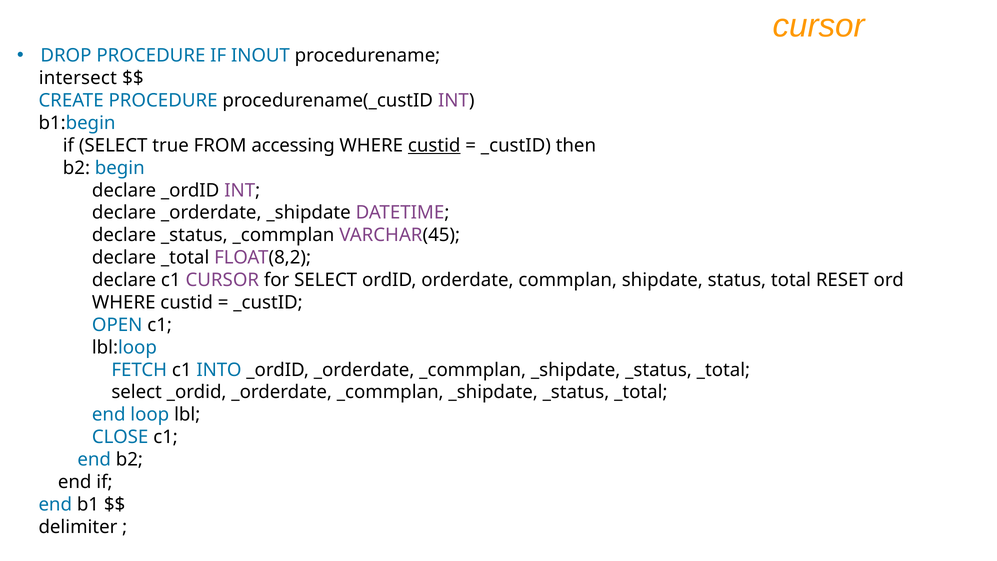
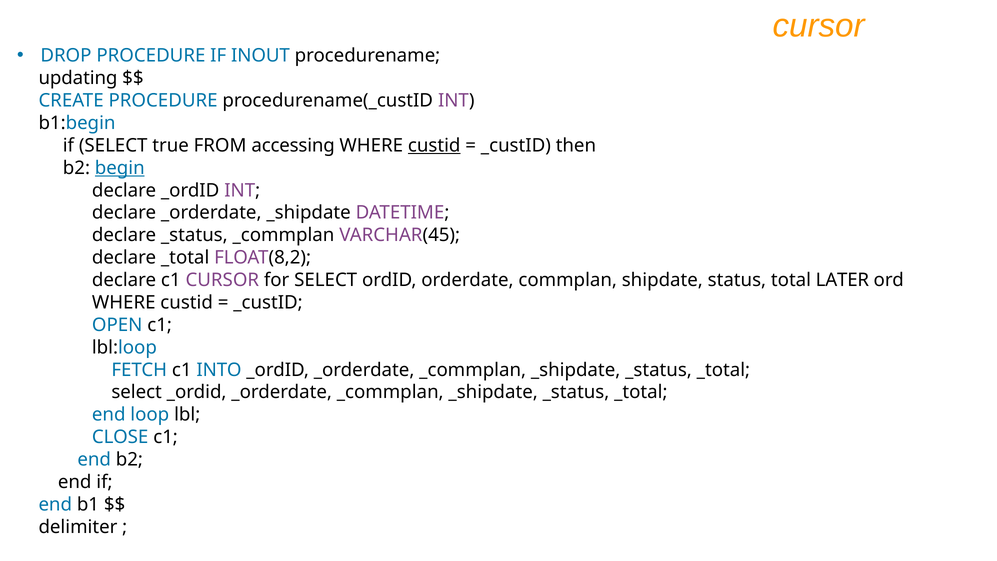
intersect: intersect -> updating
begin underline: none -> present
RESET: RESET -> LATER
